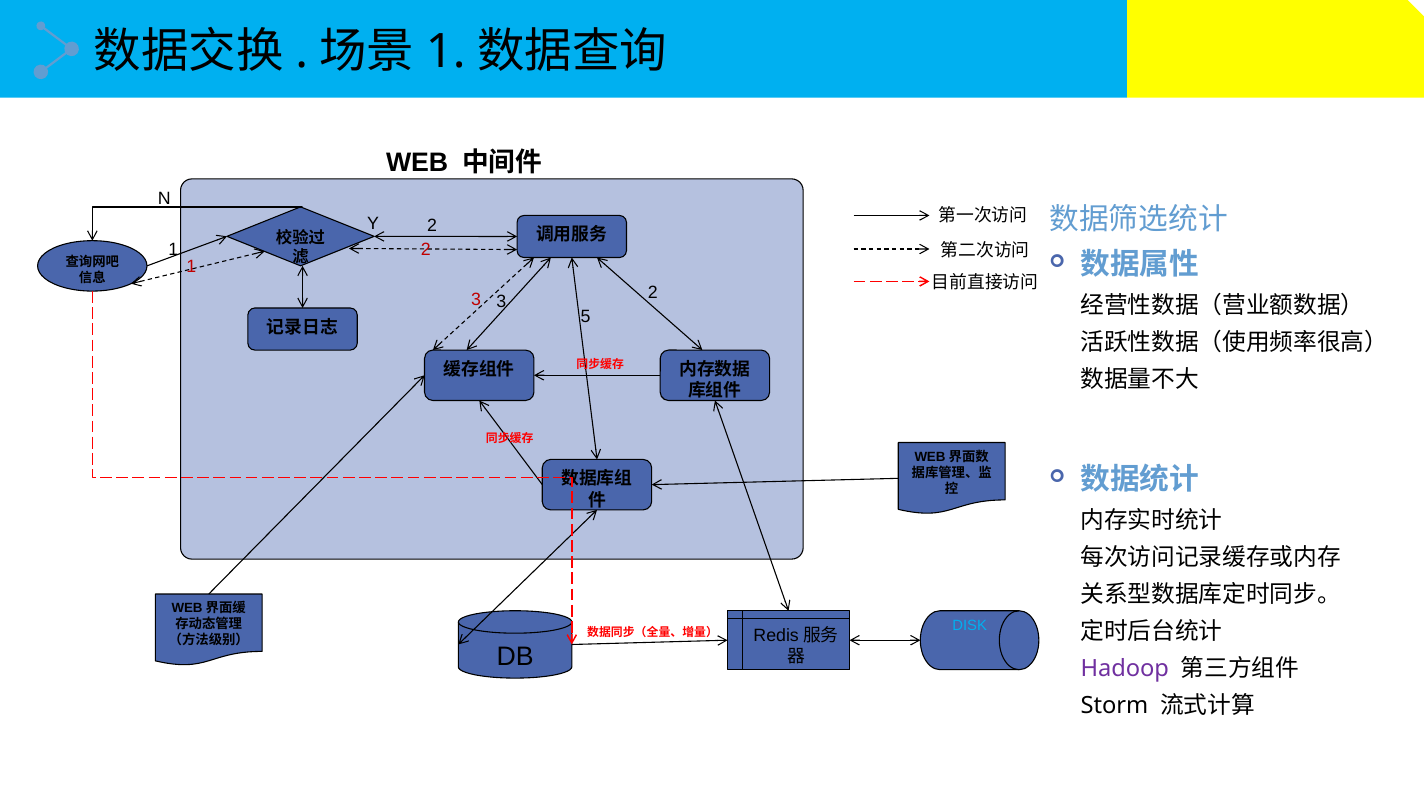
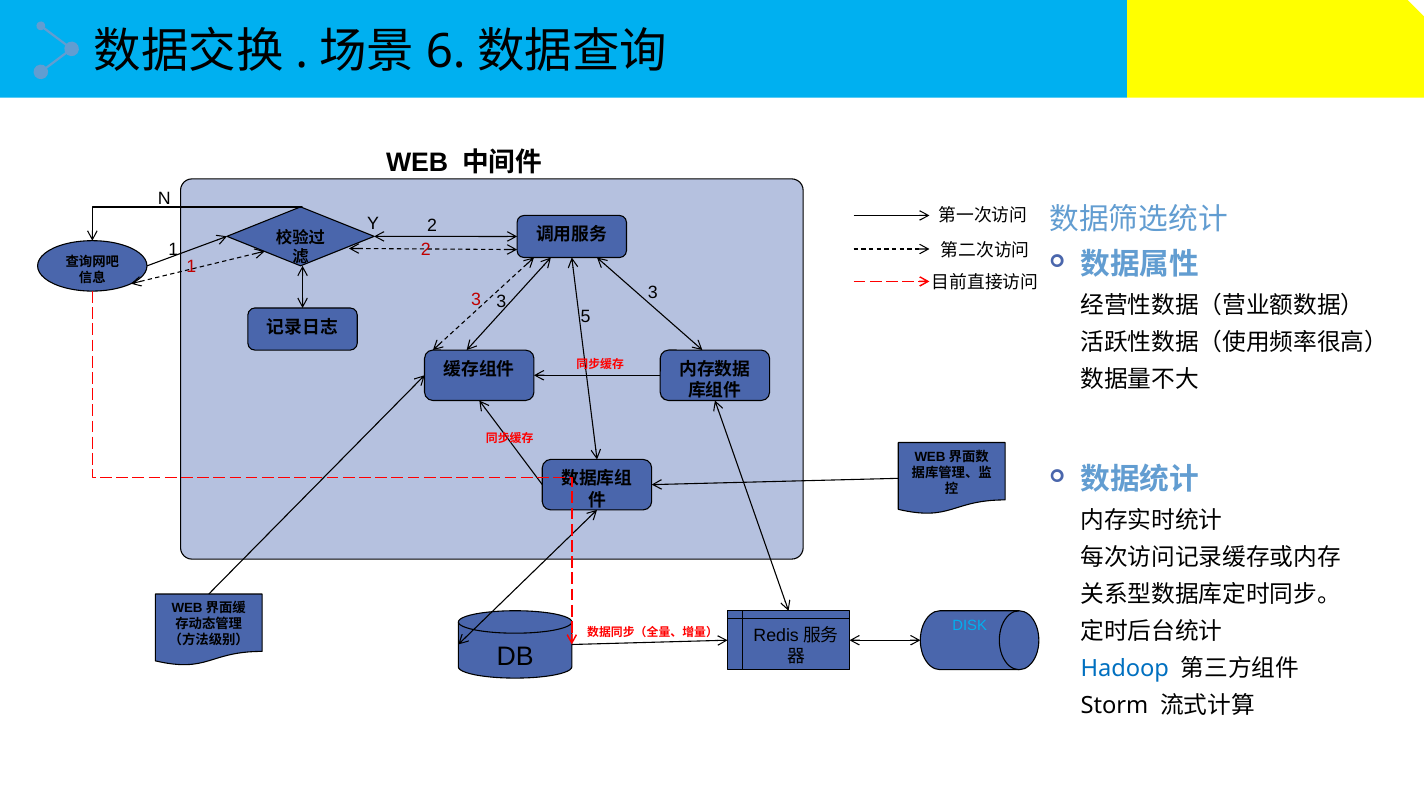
1 at (446, 52): 1 -> 6
3 2: 2 -> 3
Hadoop colour: purple -> blue
